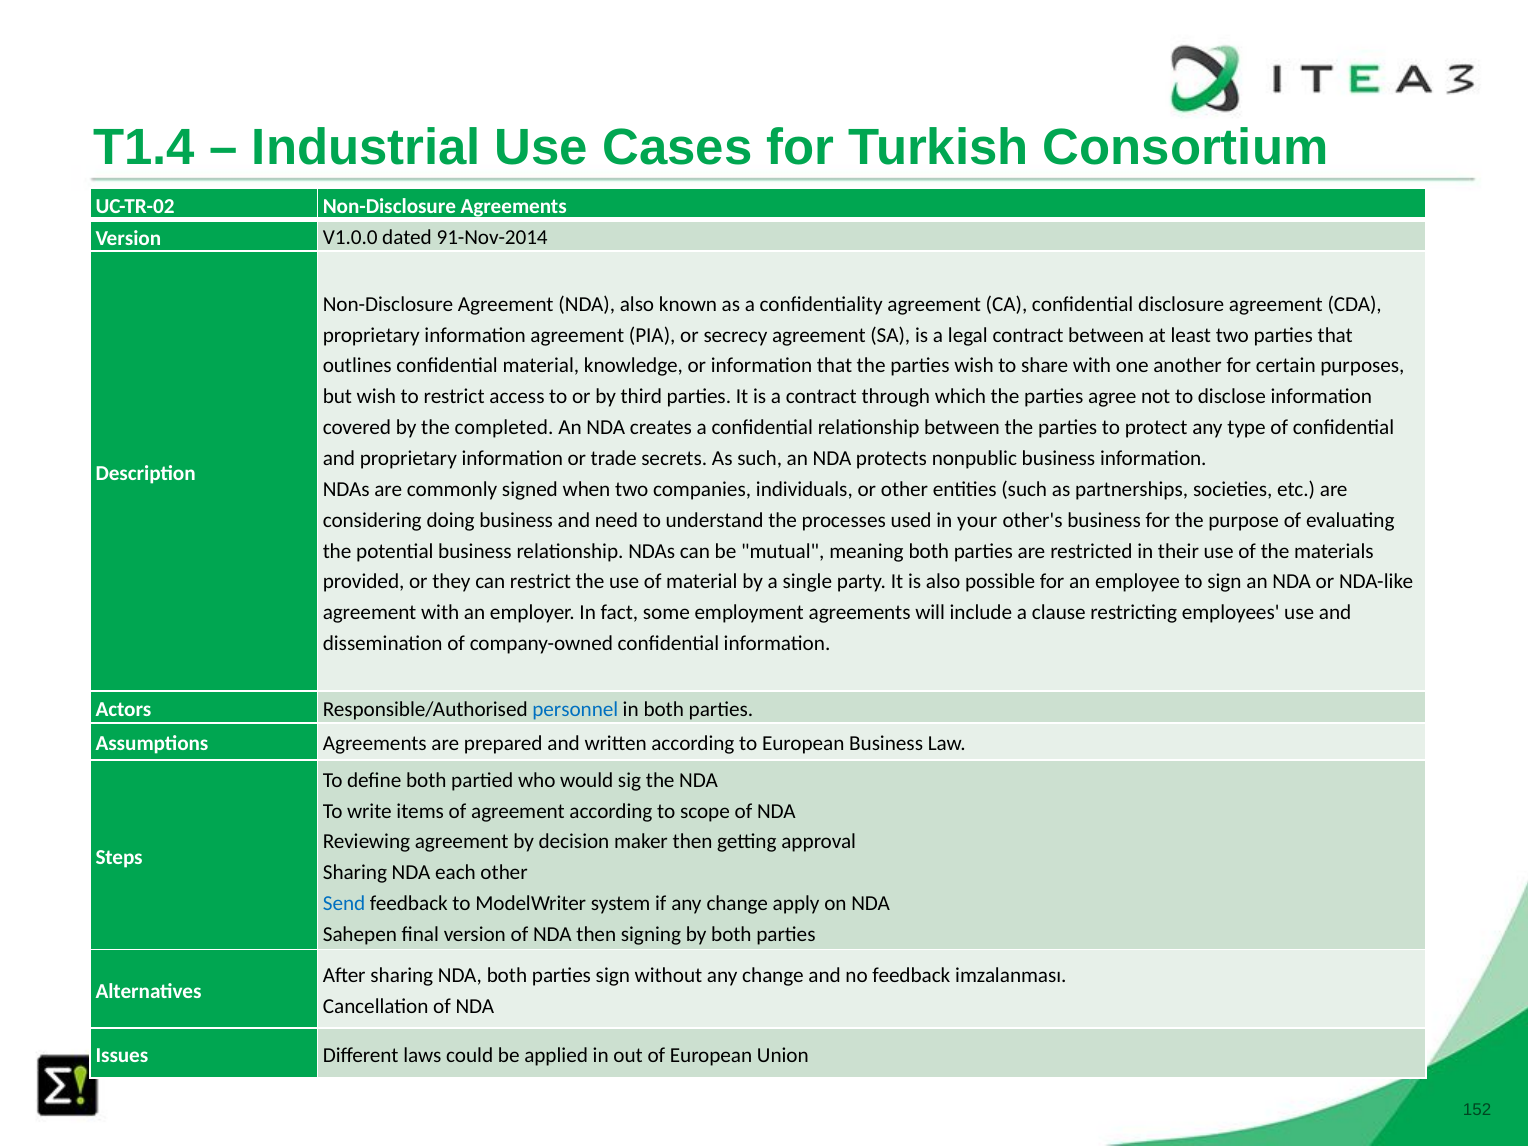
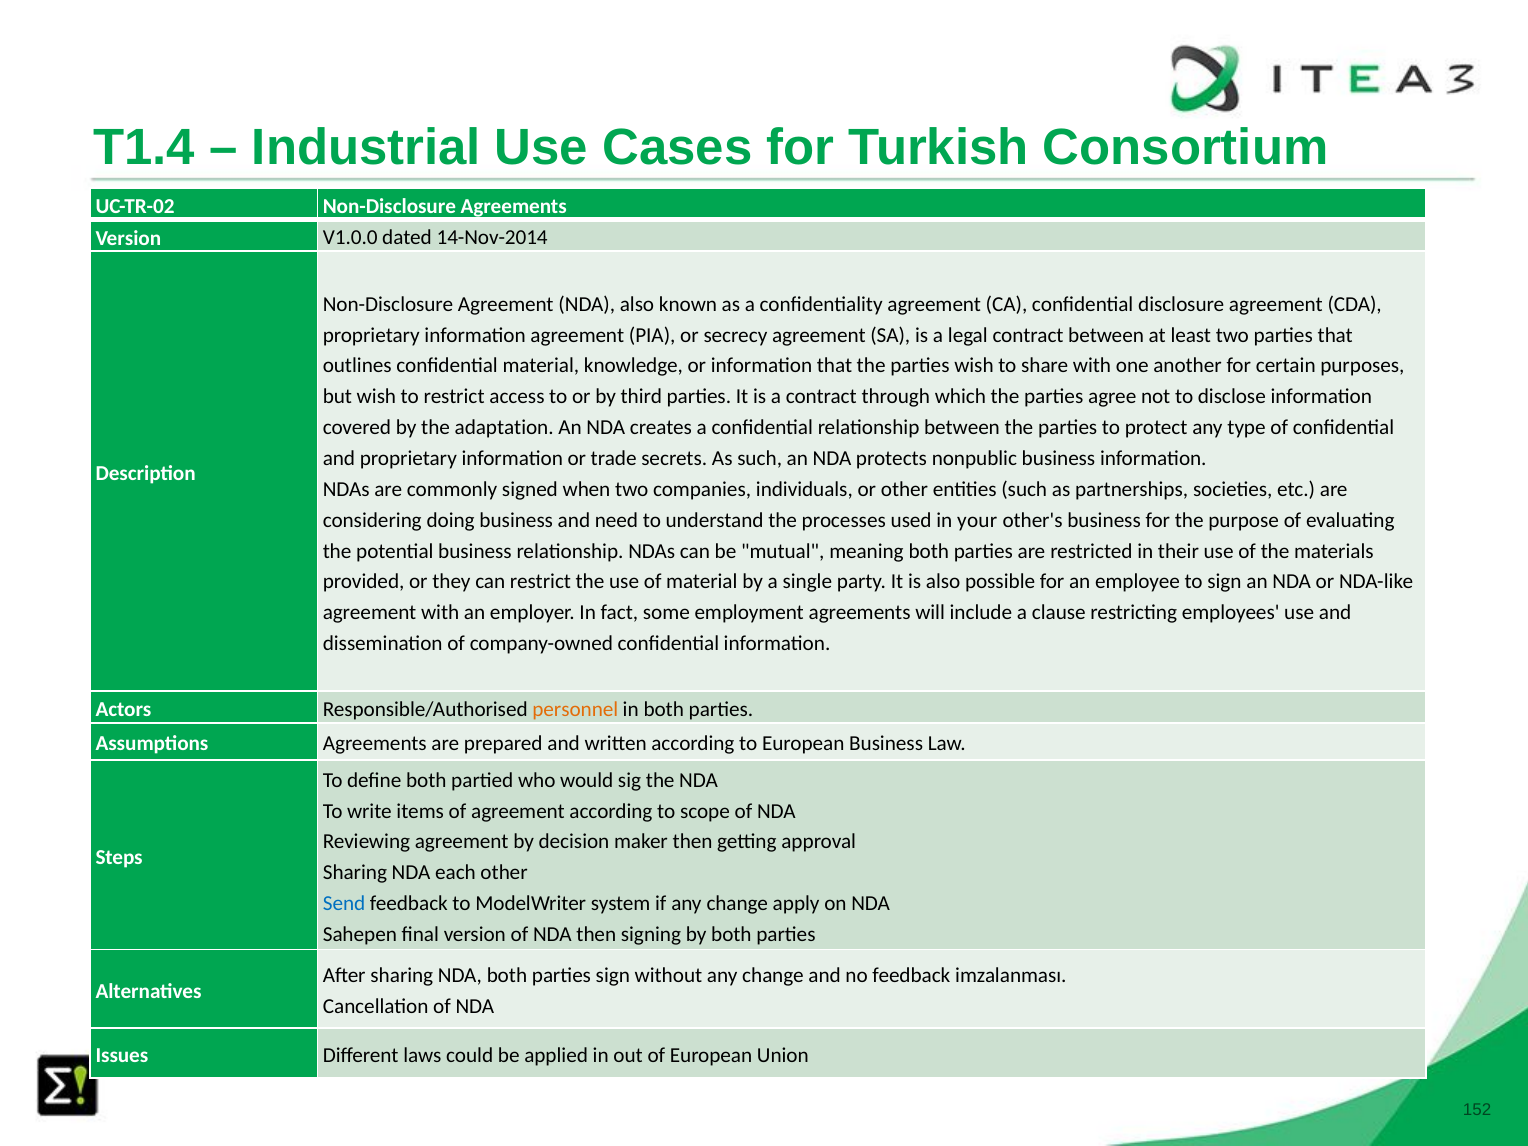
91-Nov-2014: 91-Nov-2014 -> 14-Nov-2014
completed: completed -> adaptation
personnel colour: blue -> orange
